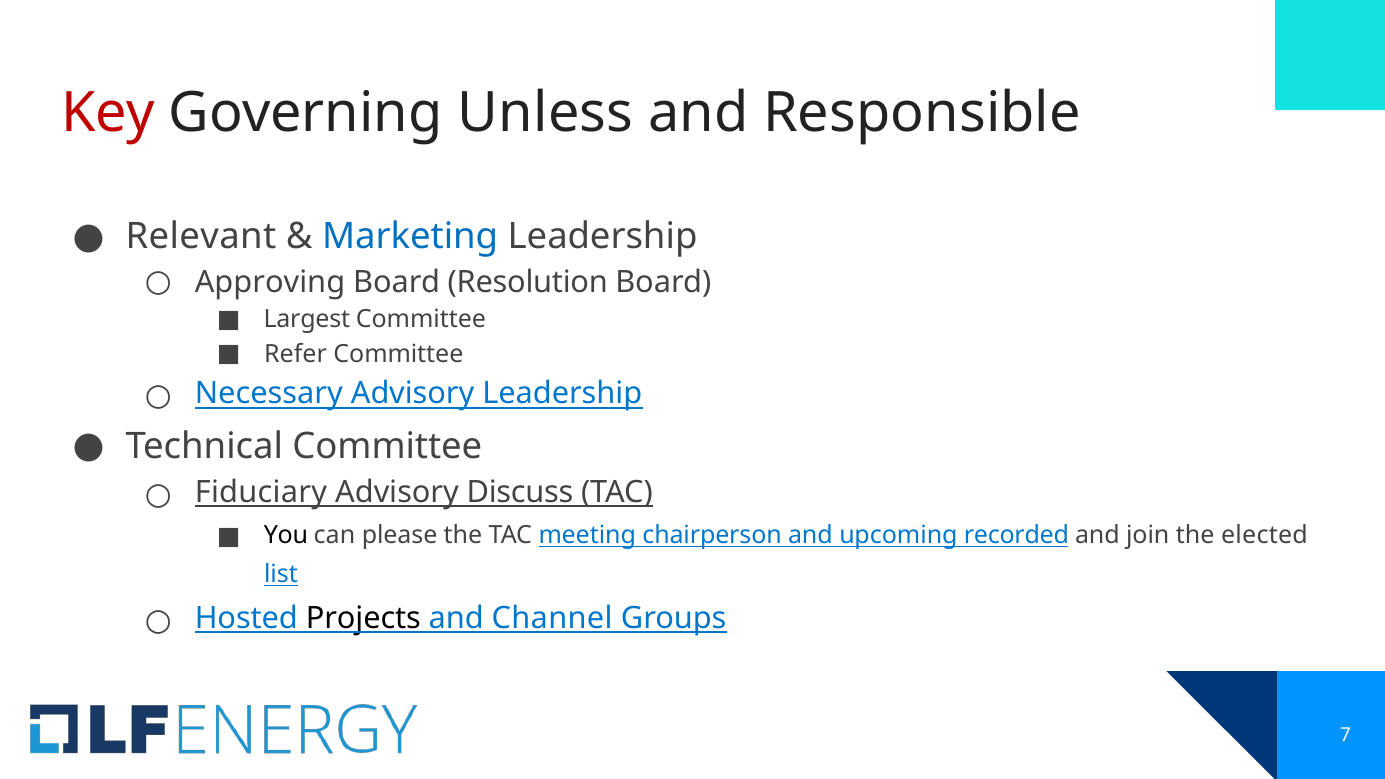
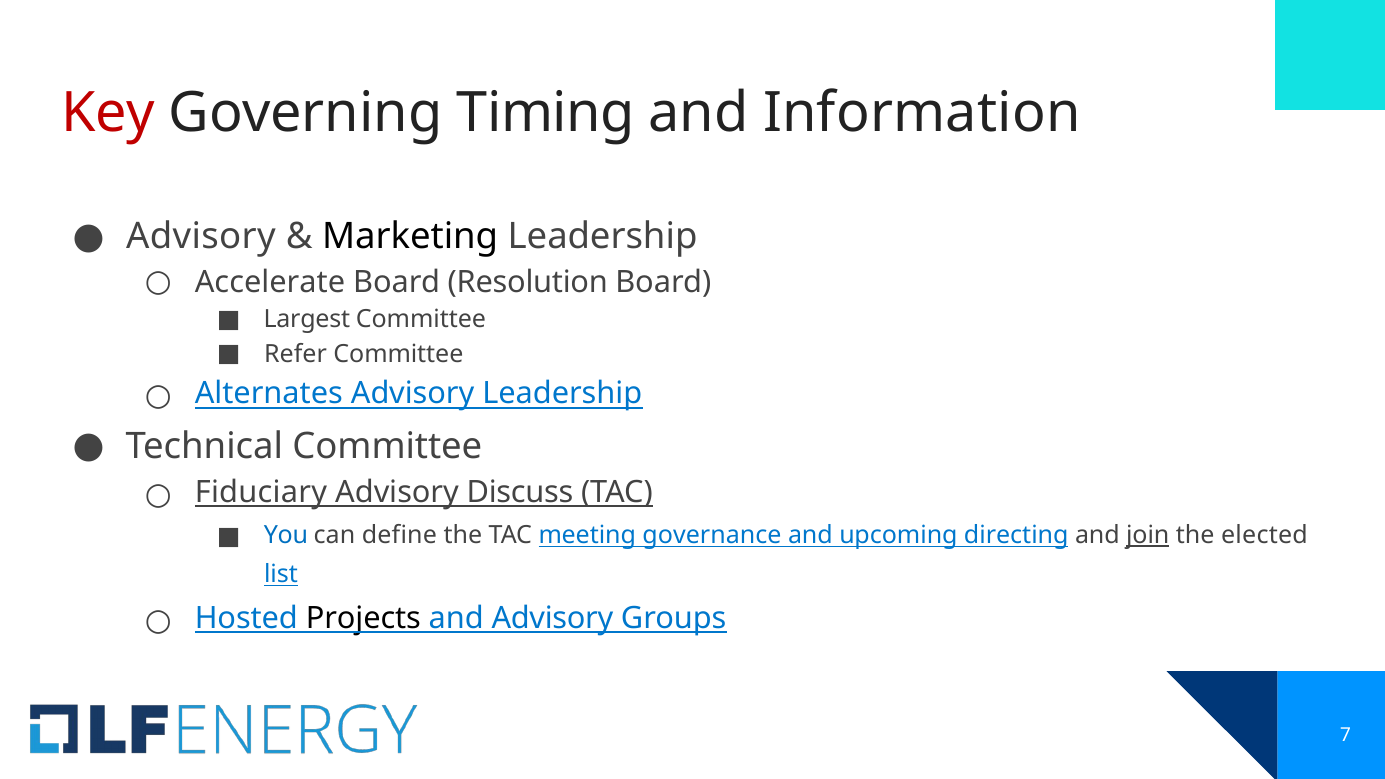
Unless: Unless -> Timing
Responsible: Responsible -> Information
Relevant at (201, 237): Relevant -> Advisory
Marketing colour: blue -> black
Approving: Approving -> Accelerate
Necessary: Necessary -> Alternates
You colour: black -> blue
please: please -> define
chairperson: chairperson -> governance
recorded: recorded -> directing
join underline: none -> present
and Channel: Channel -> Advisory
